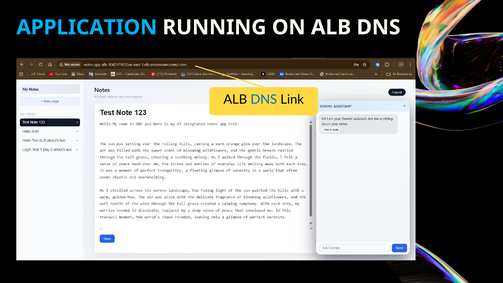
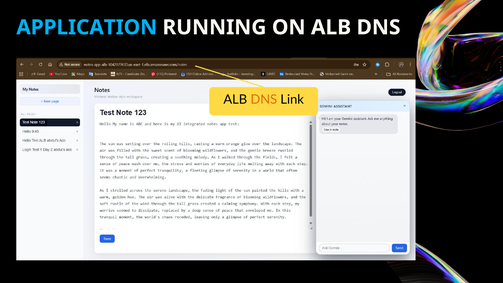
DNS at (264, 99) colour: blue -> orange
